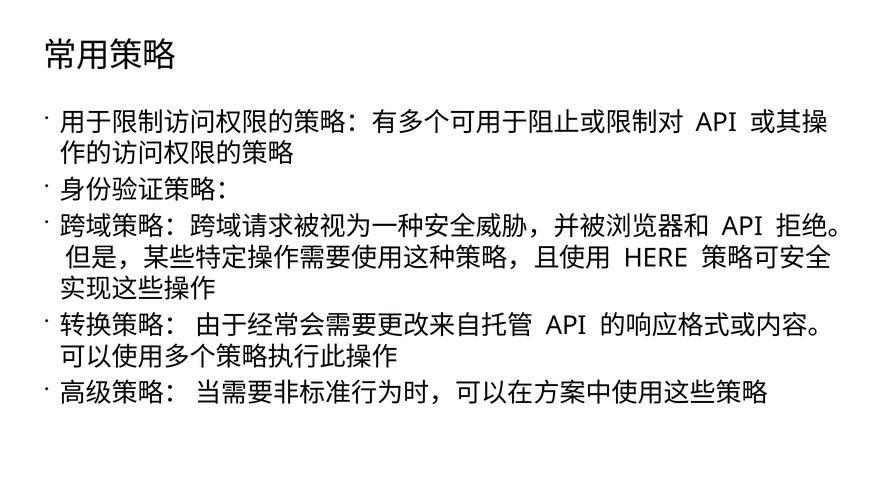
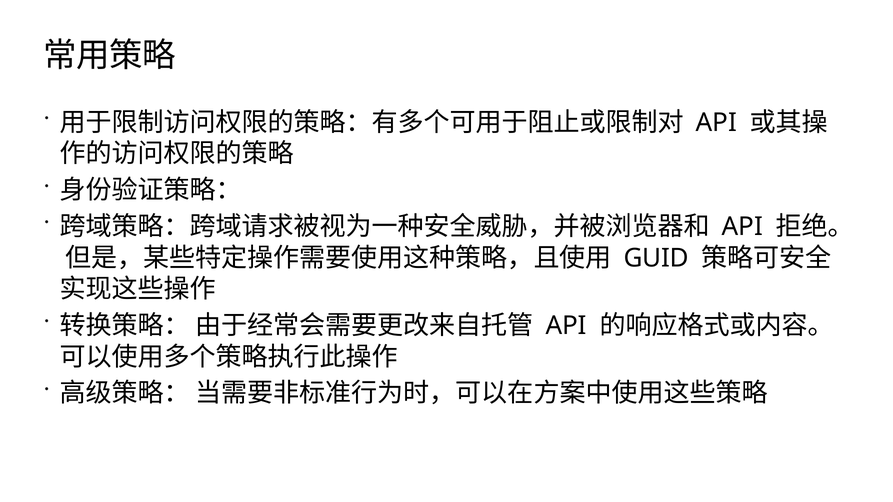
HERE: HERE -> GUID
